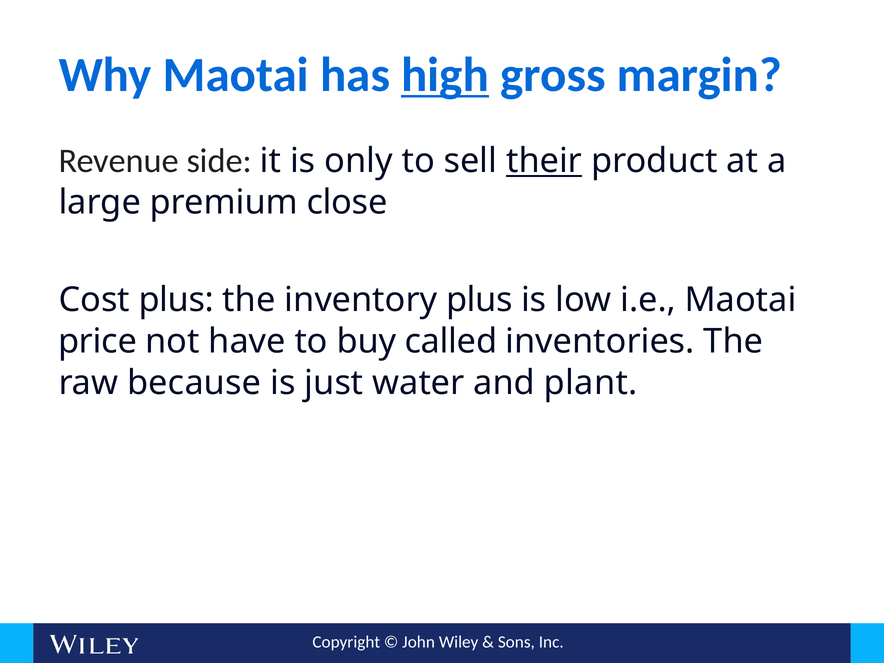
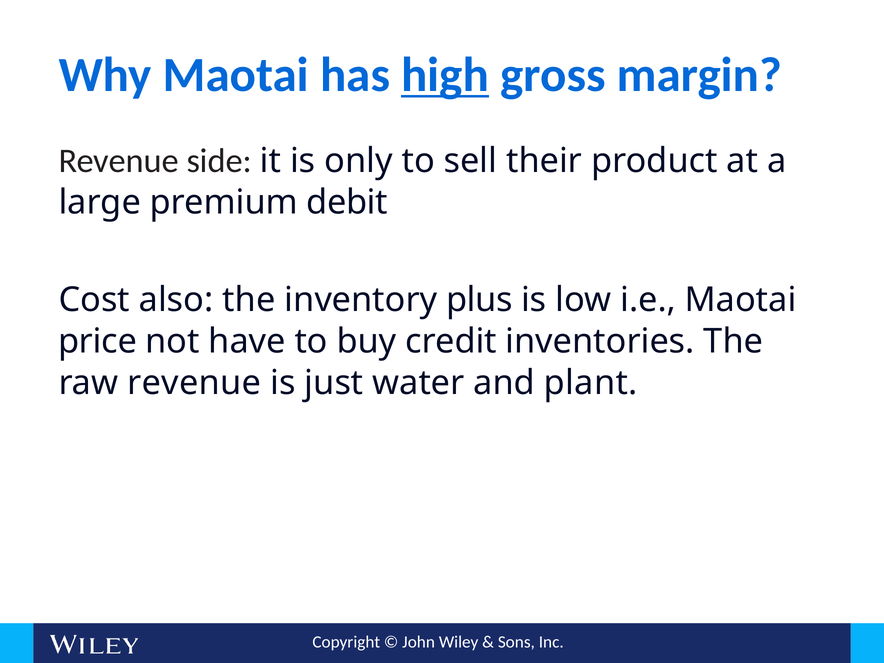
their underline: present -> none
close: close -> debit
Cost plus: plus -> also
called: called -> credit
raw because: because -> revenue
